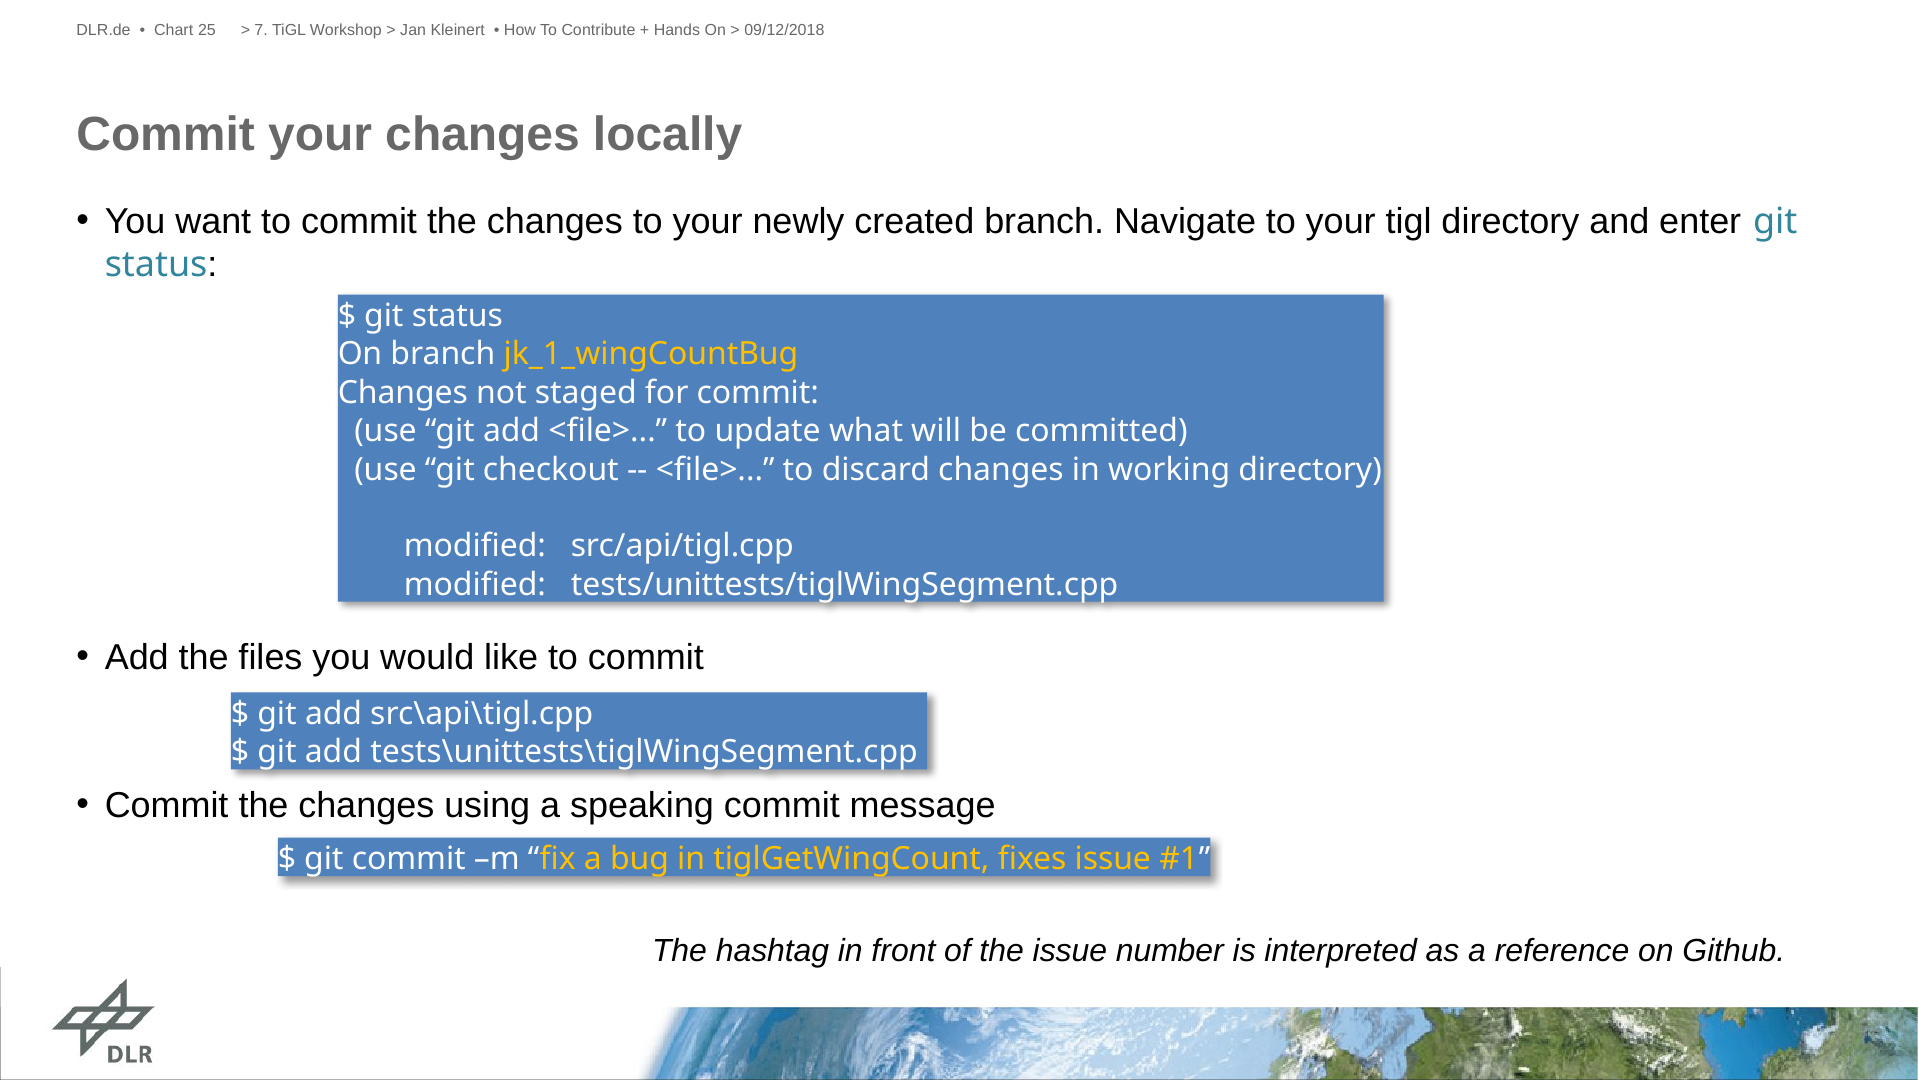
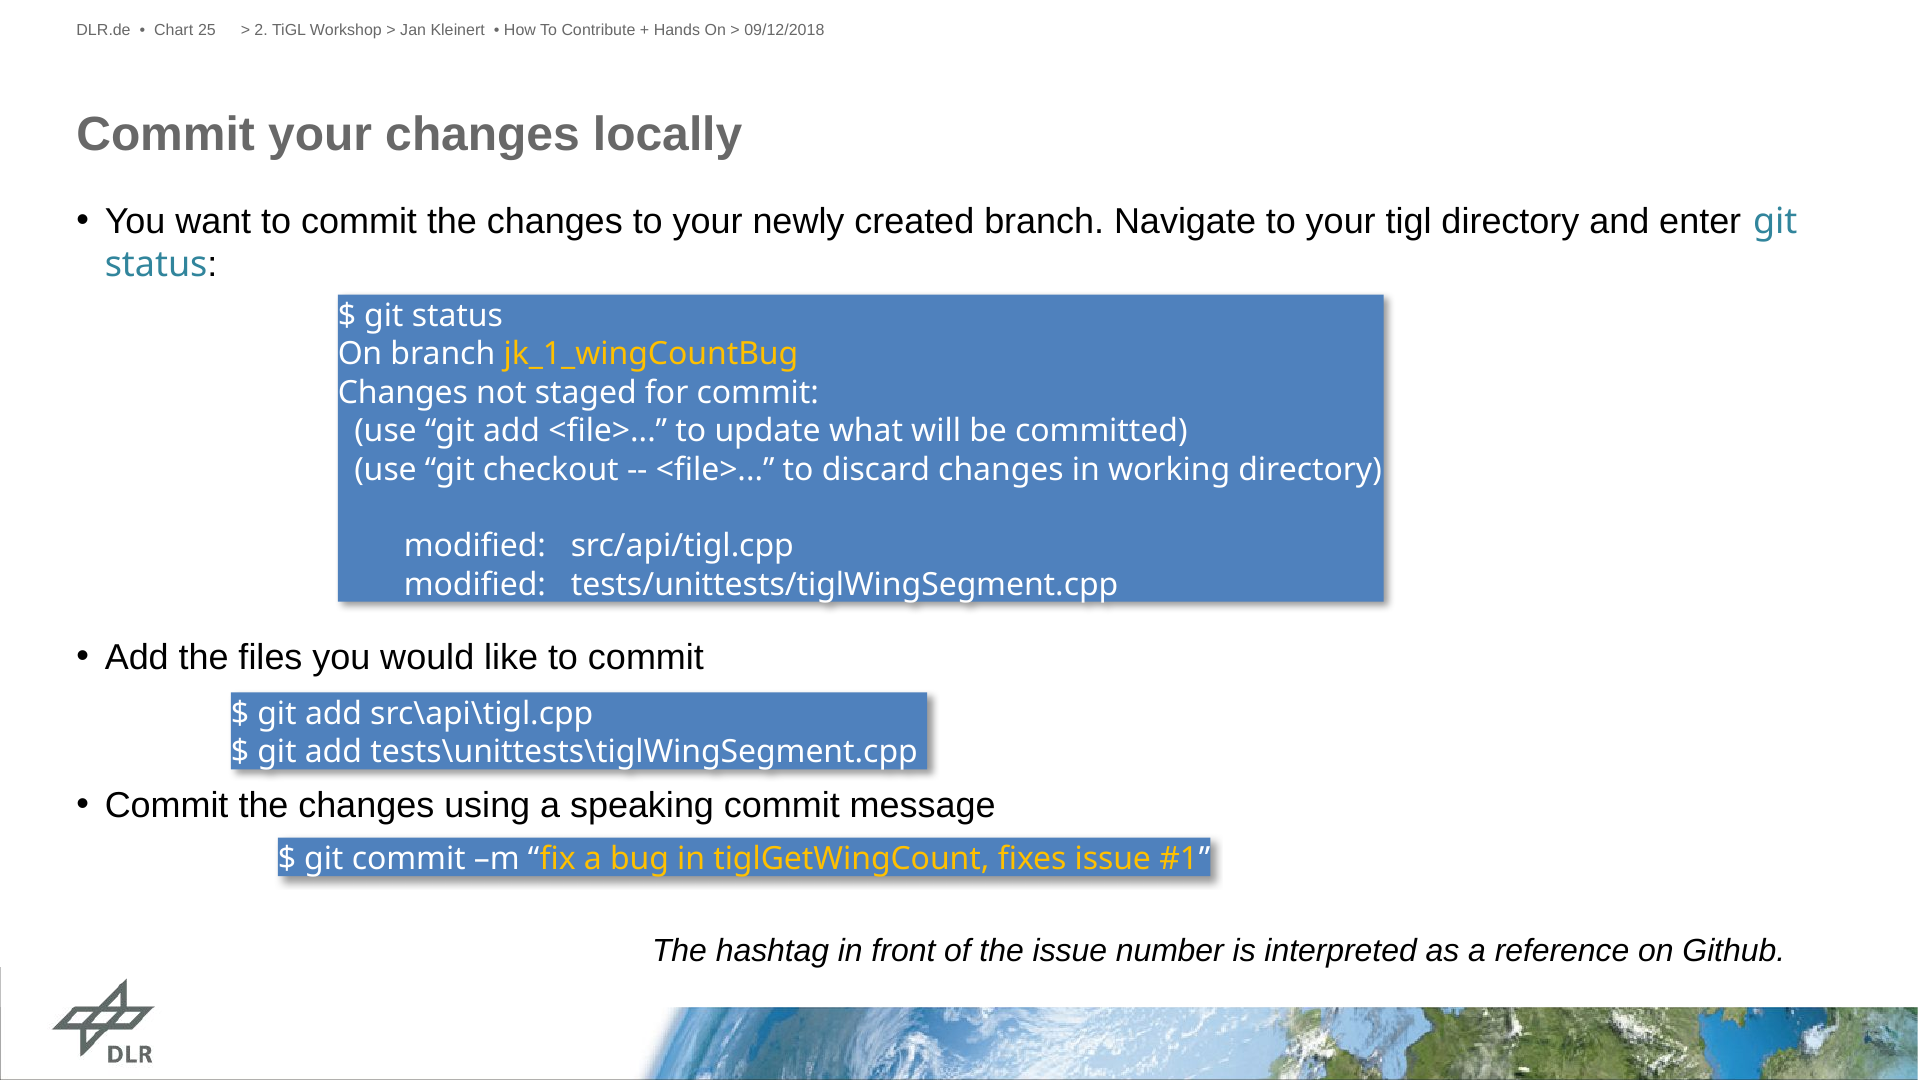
7: 7 -> 2
